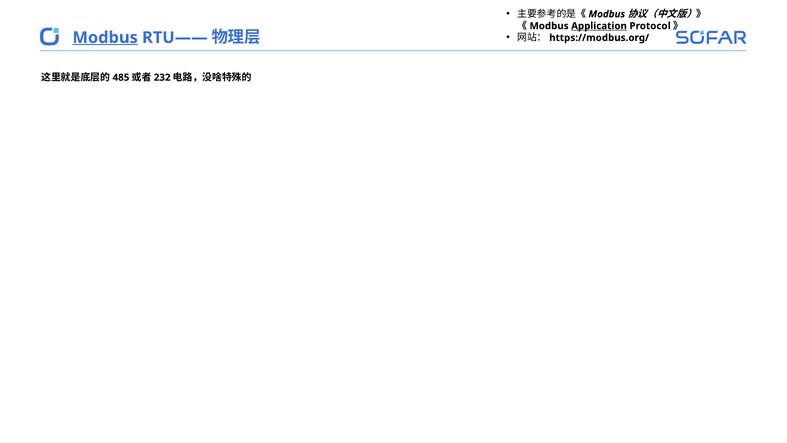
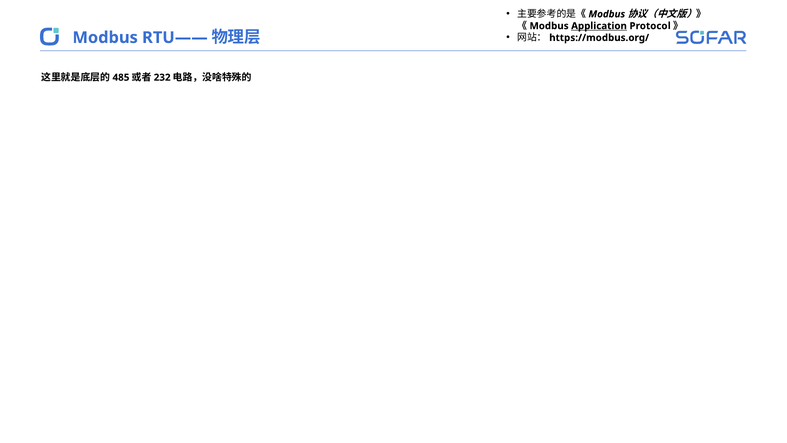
Modbus at (105, 38) underline: present -> none
